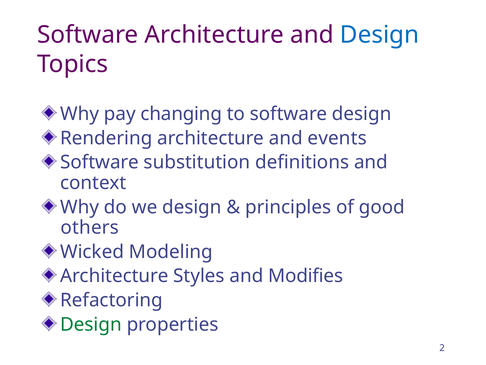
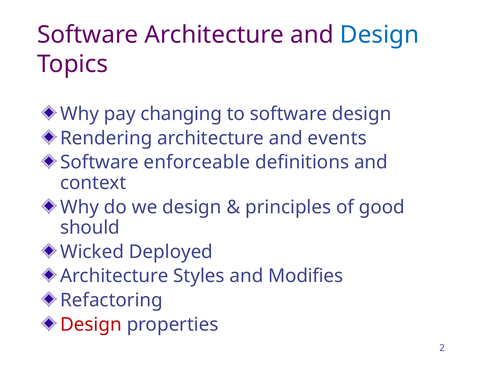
substitution: substitution -> enforceable
others: others -> should
Modeling: Modeling -> Deployed
Design at (91, 324) colour: green -> red
